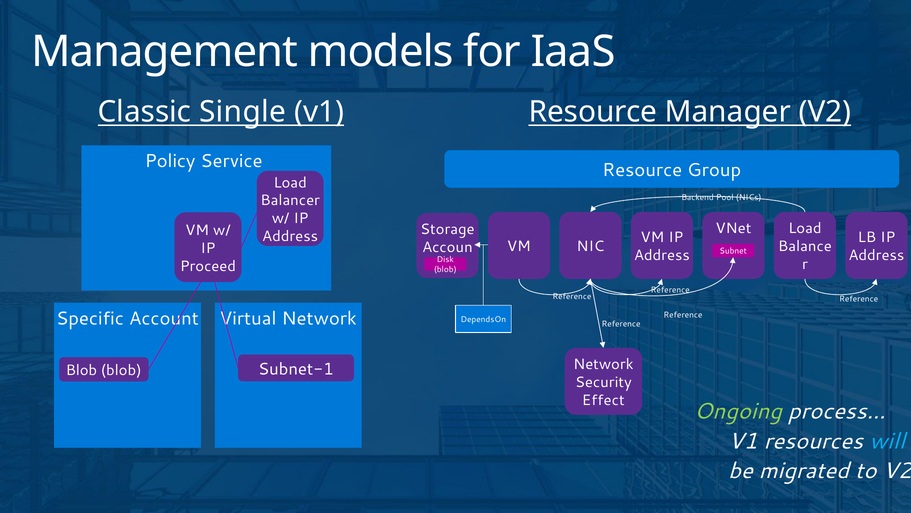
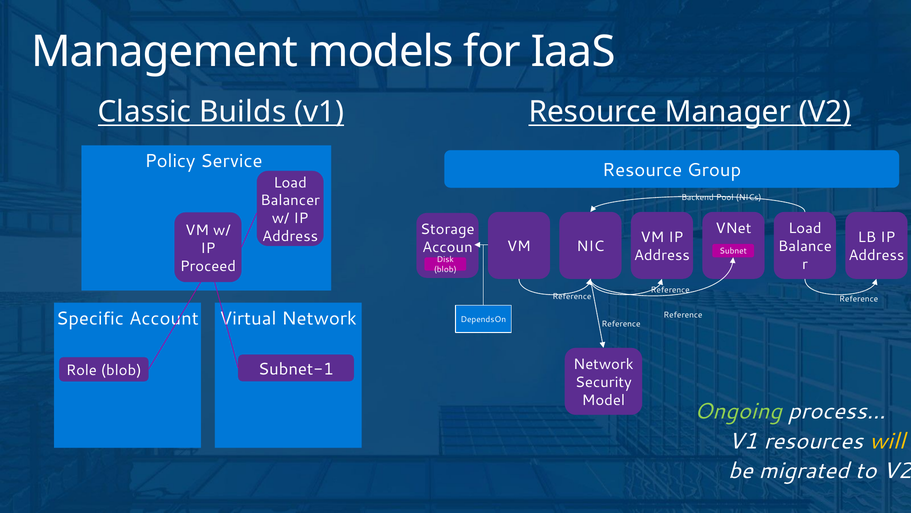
Single: Single -> Builds
Blob at (81, 370): Blob -> Role
Effect: Effect -> Model
will colour: light blue -> yellow
